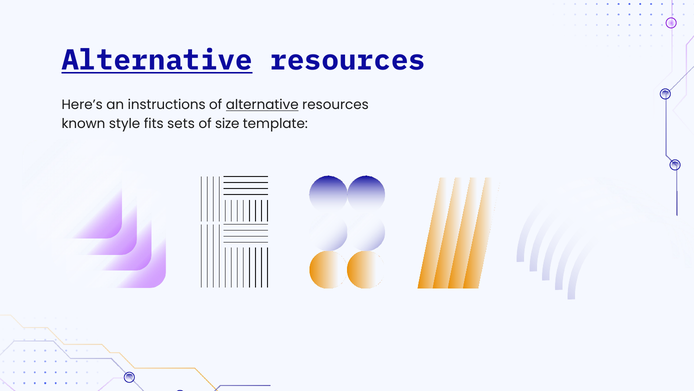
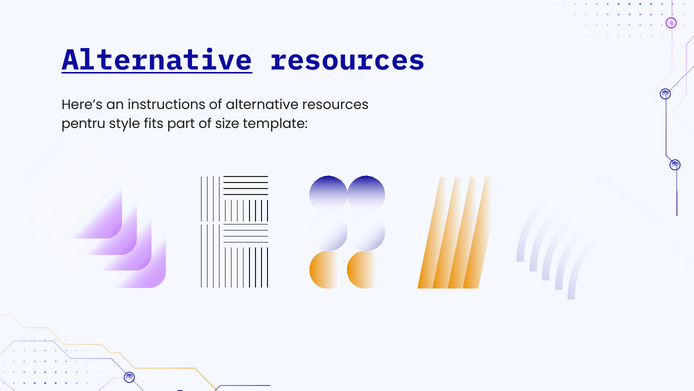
alternative at (262, 105) underline: present -> none
known: known -> pentru
sets: sets -> part
